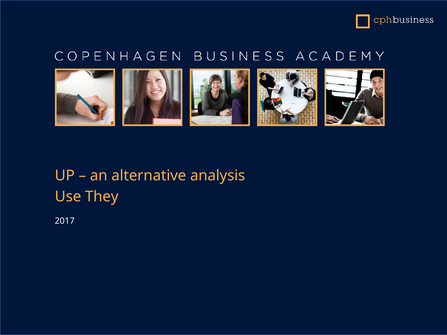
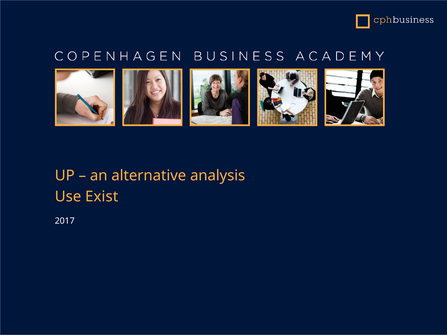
They: They -> Exist
